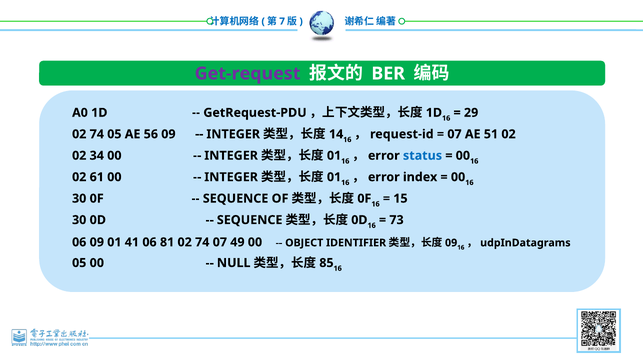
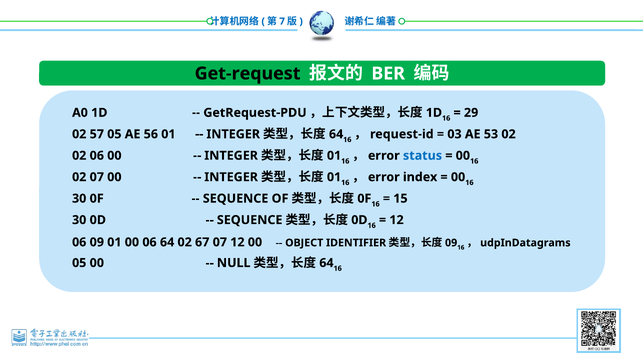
Get-request colour: purple -> black
07 at (455, 134): 07 -> 03
51: 51 -> 53
74 at (97, 134): 74 -> 57
56 09: 09 -> 01
14 at (336, 134): 14 -> 64
02 34: 34 -> 06
02 61: 61 -> 07
73 at (397, 220): 73 -> 12
01 41: 41 -> 00
06 81: 81 -> 64
74 at (202, 242): 74 -> 67
07 49: 49 -> 12
85 at (326, 263): 85 -> 64
